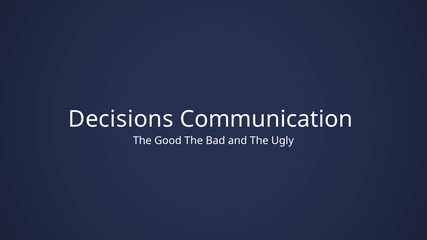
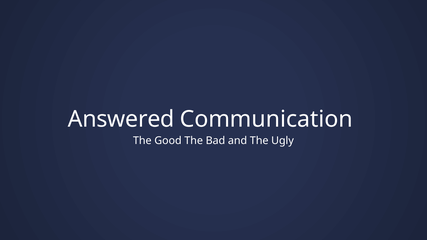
Decisions: Decisions -> Answered
